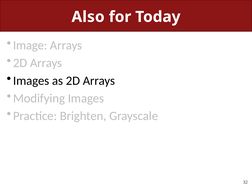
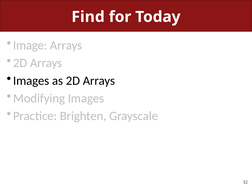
Also: Also -> Find
